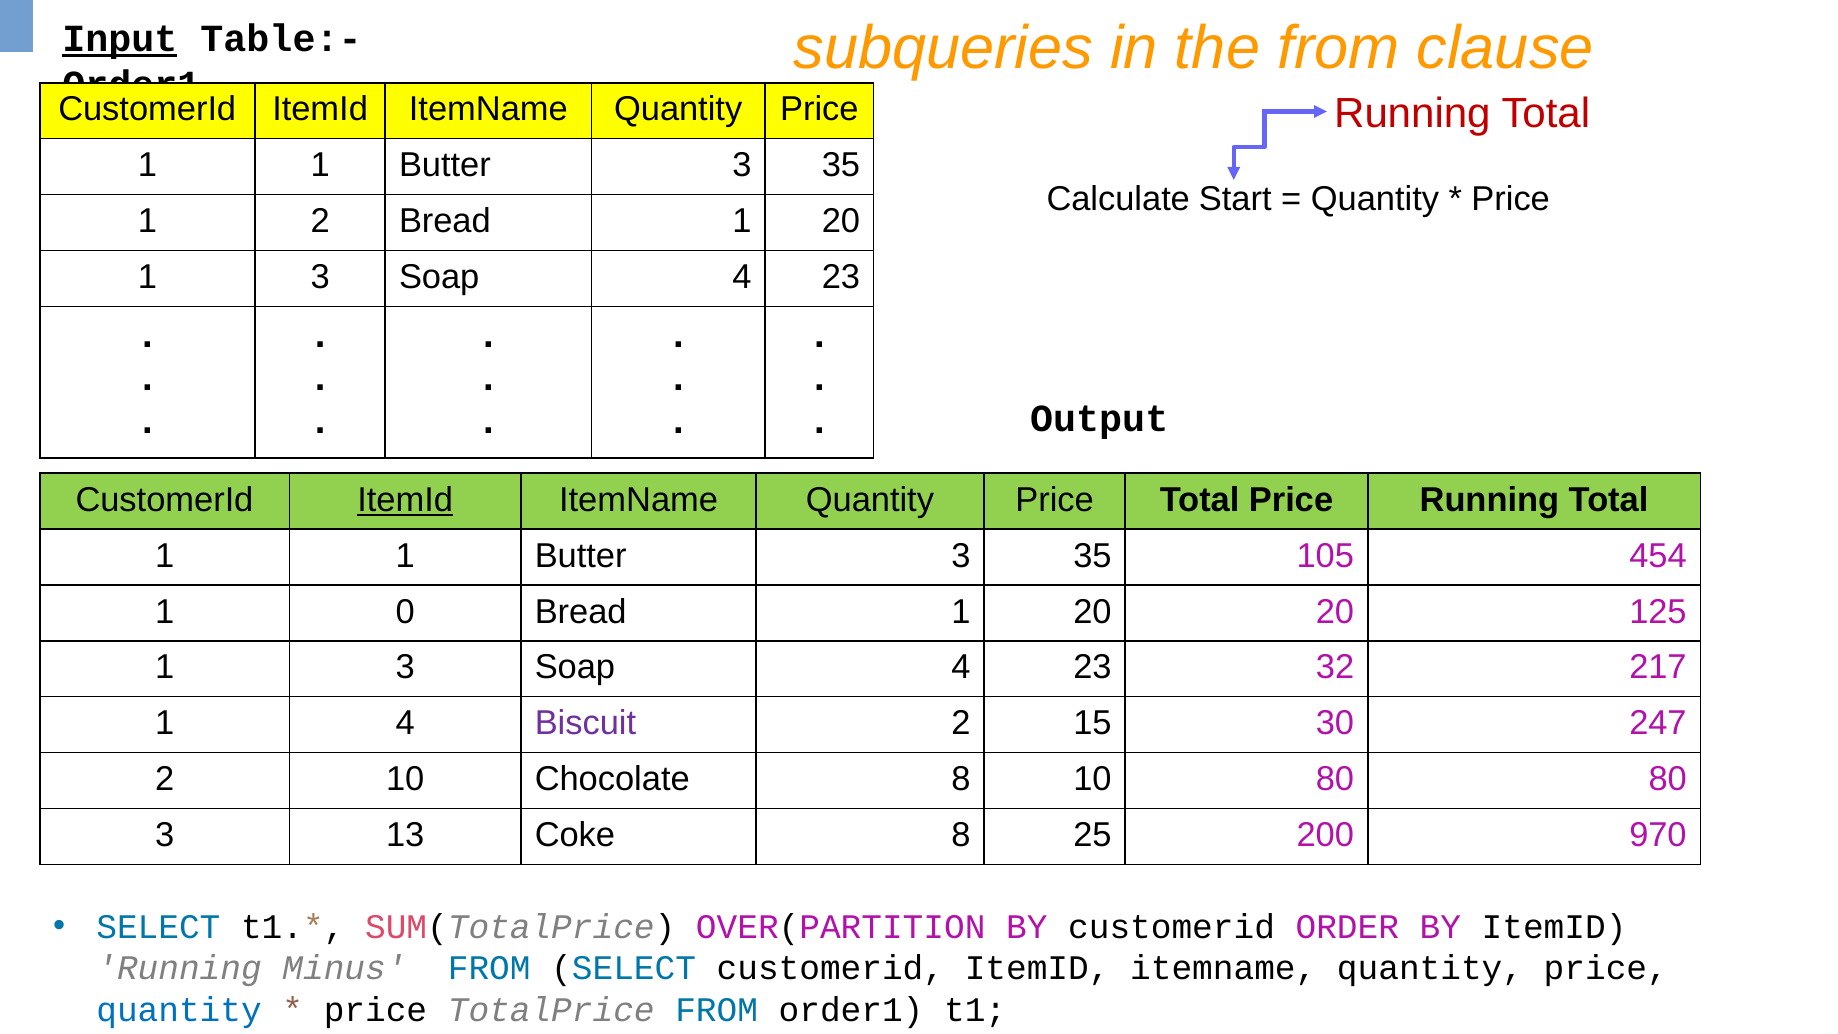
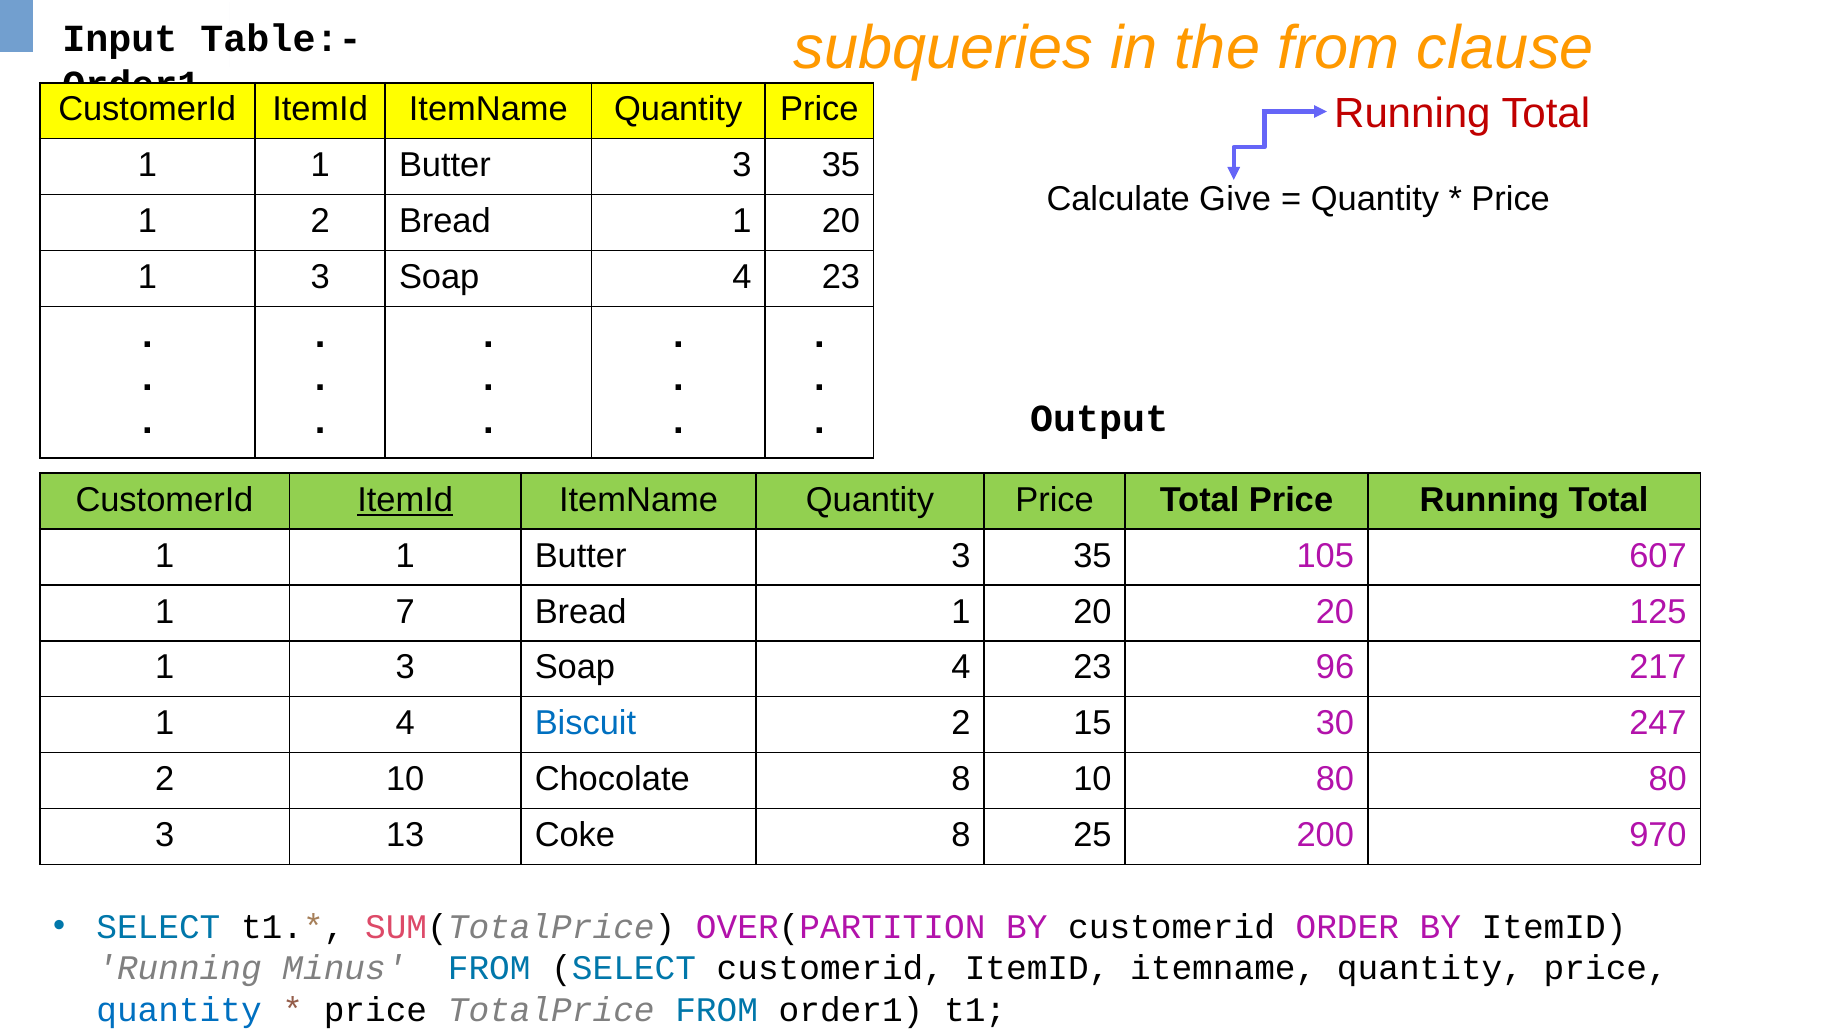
Input underline: present -> none
Start: Start -> Give
454: 454 -> 607
0: 0 -> 7
32: 32 -> 96
Biscuit colour: purple -> blue
